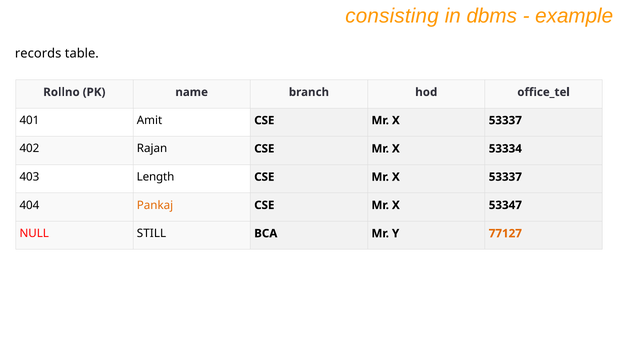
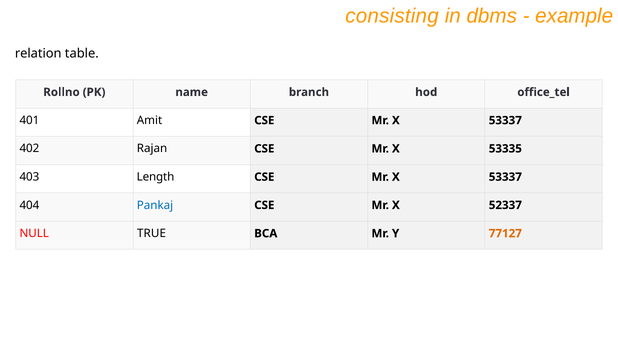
records: records -> relation
53334: 53334 -> 53335
Pankaj colour: orange -> blue
53347: 53347 -> 52337
STILL: STILL -> TRUE
